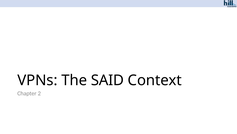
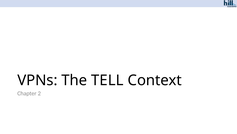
SAID: SAID -> TELL
